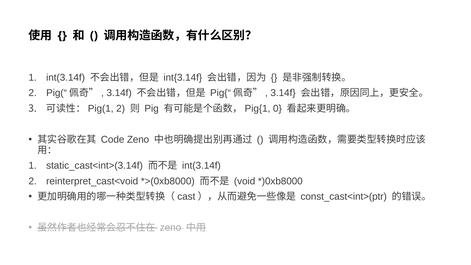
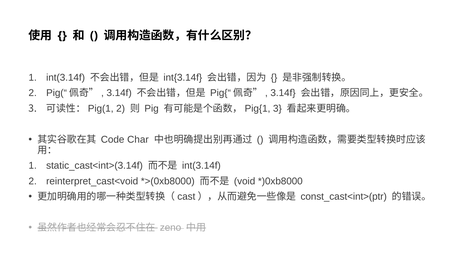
0 at (277, 109): 0 -> 3
Code Zeno: Zeno -> Char
